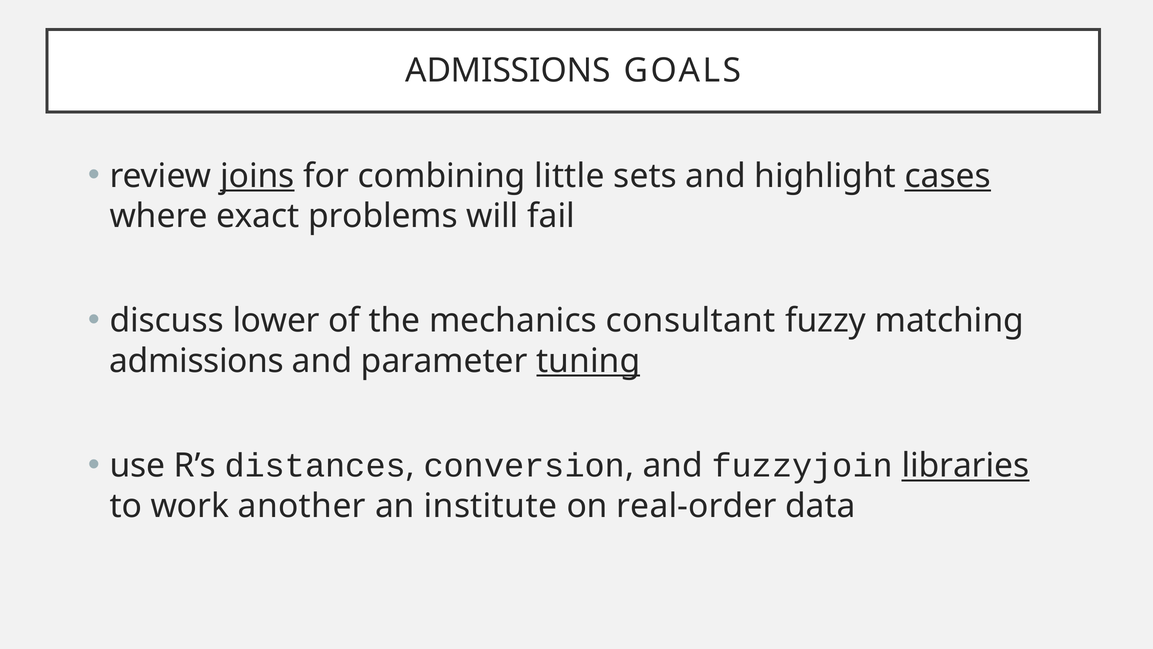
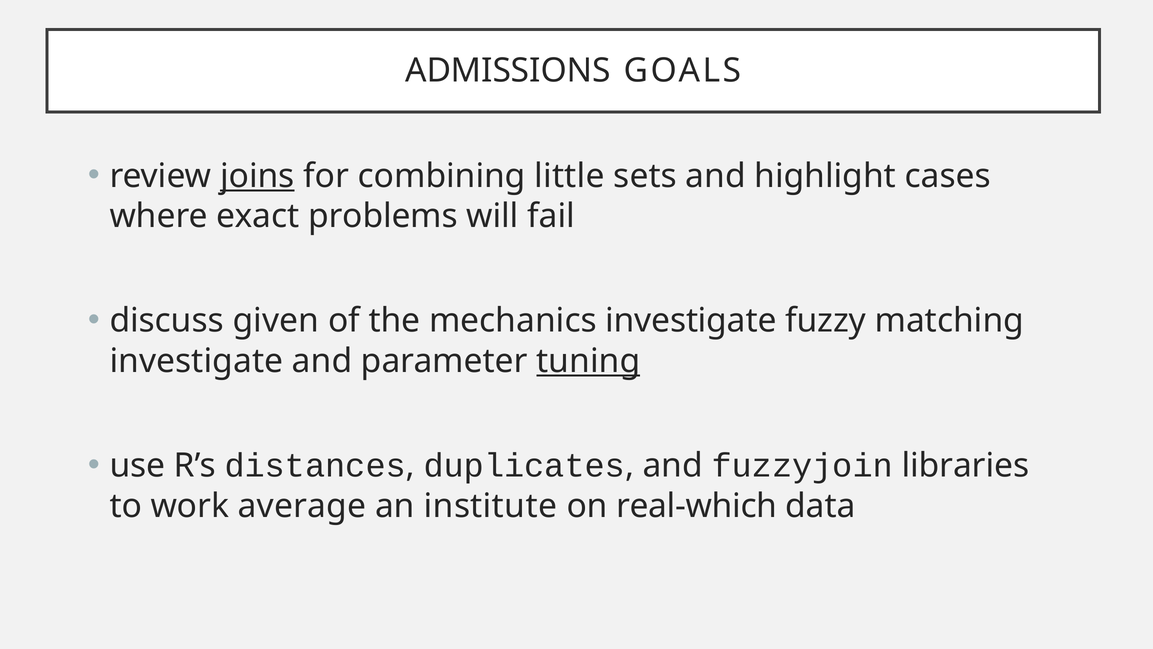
cases underline: present -> none
lower: lower -> given
mechanics consultant: consultant -> investigate
admissions at (197, 361): admissions -> investigate
conversion: conversion -> duplicates
libraries underline: present -> none
another: another -> average
real-order: real-order -> real-which
